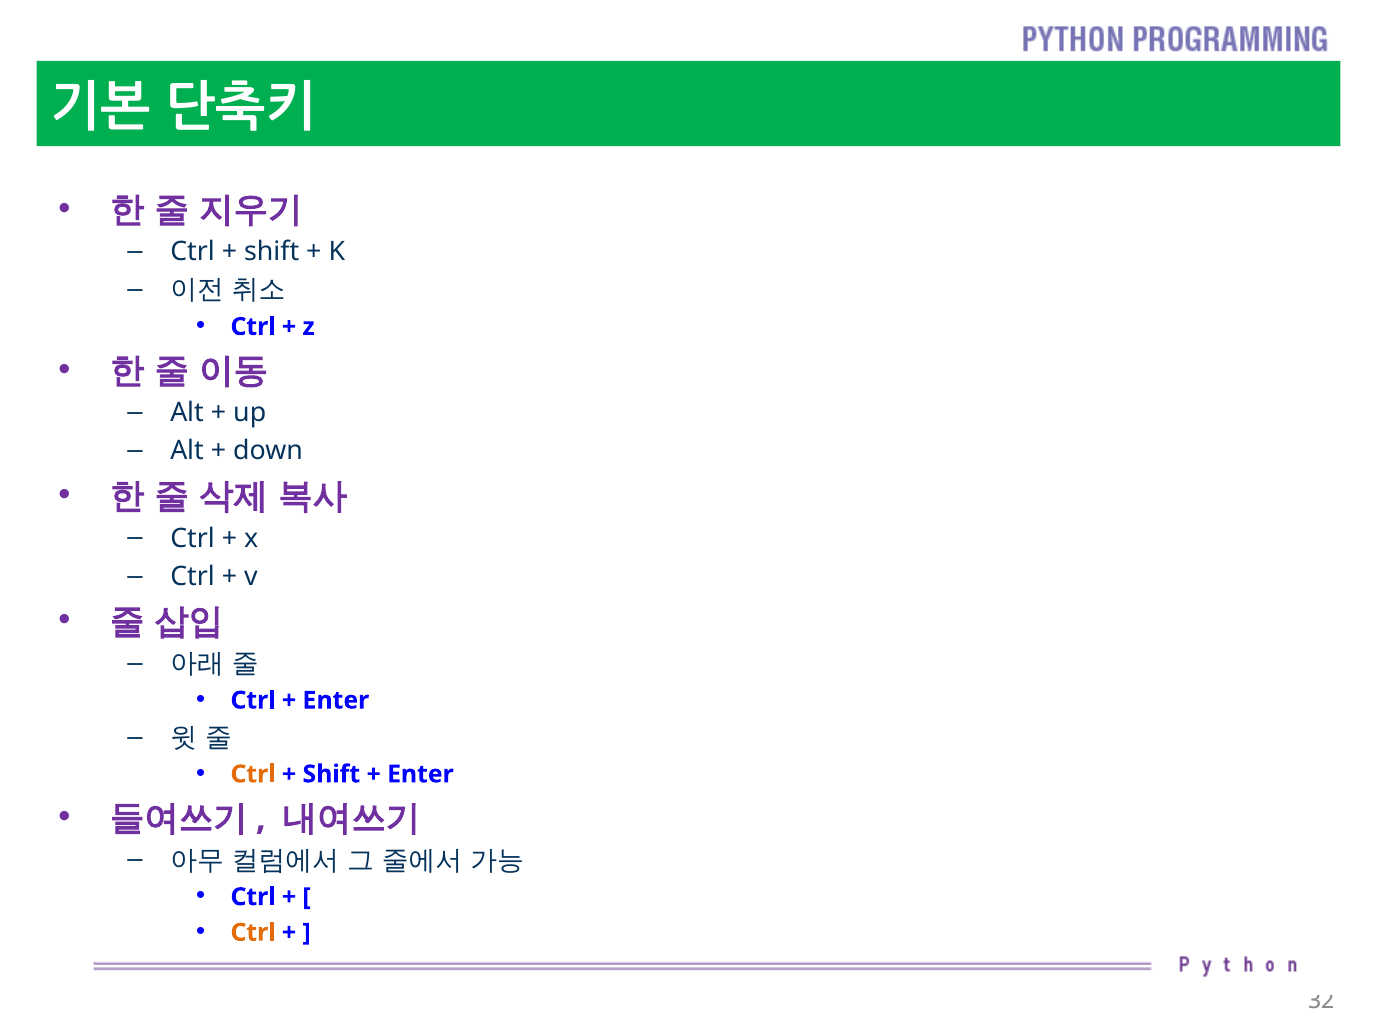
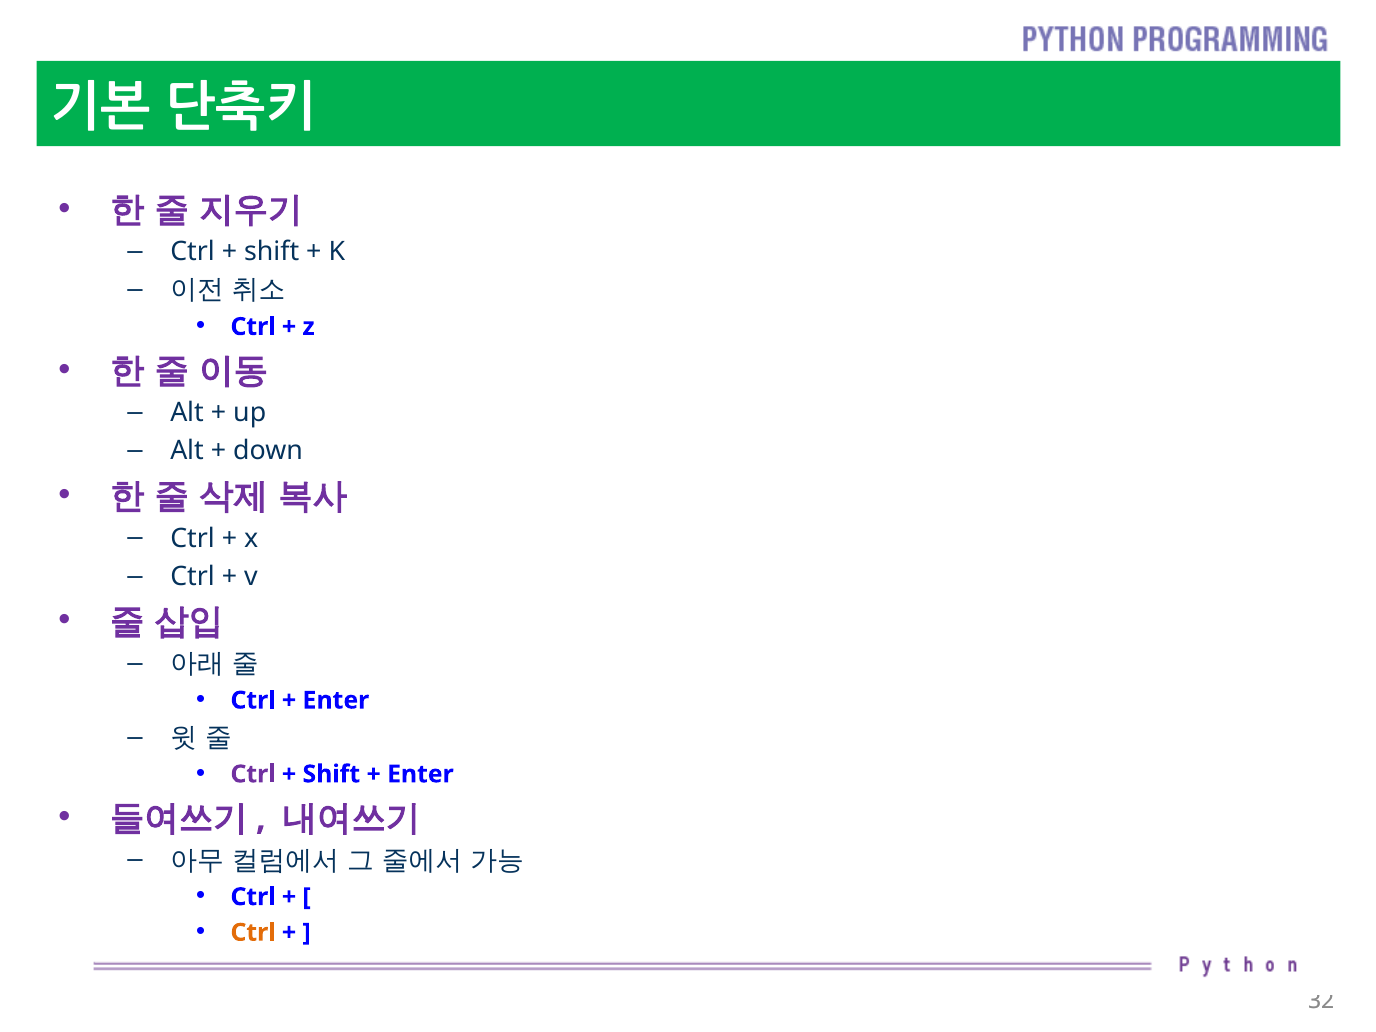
Ctrl at (253, 774) colour: orange -> purple
